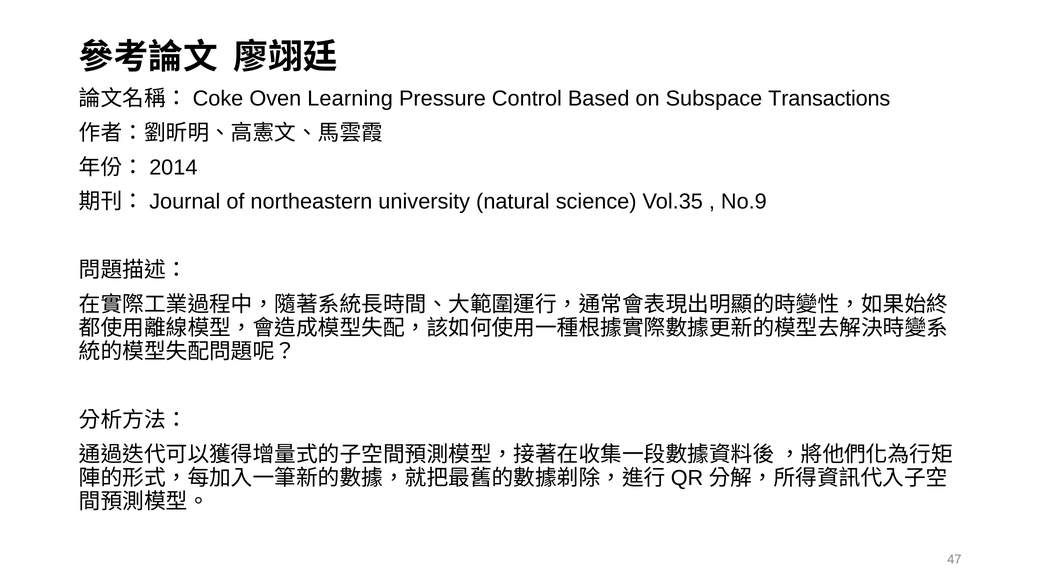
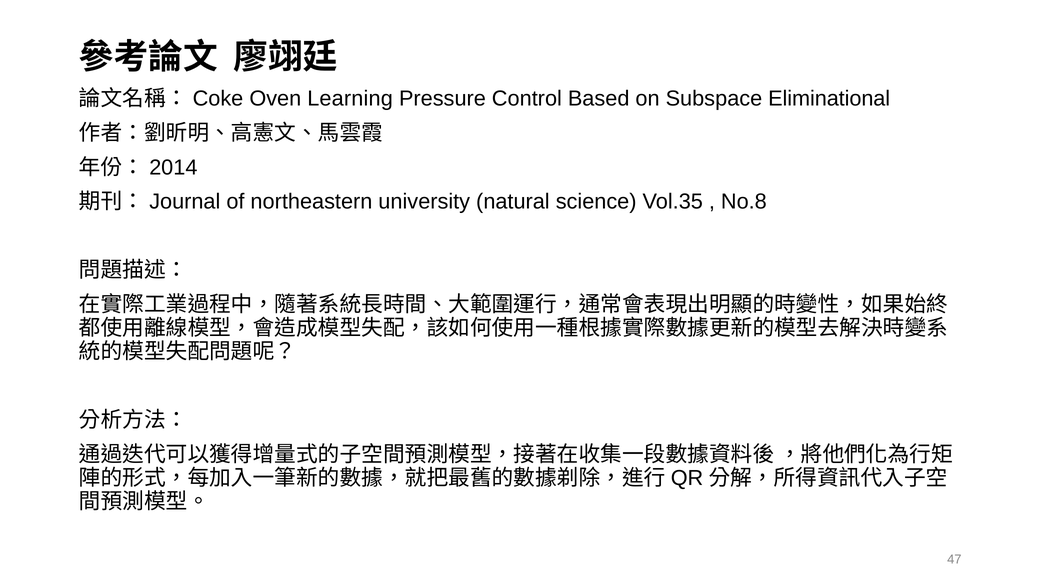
Transactions: Transactions -> Eliminational
No.9: No.9 -> No.8
